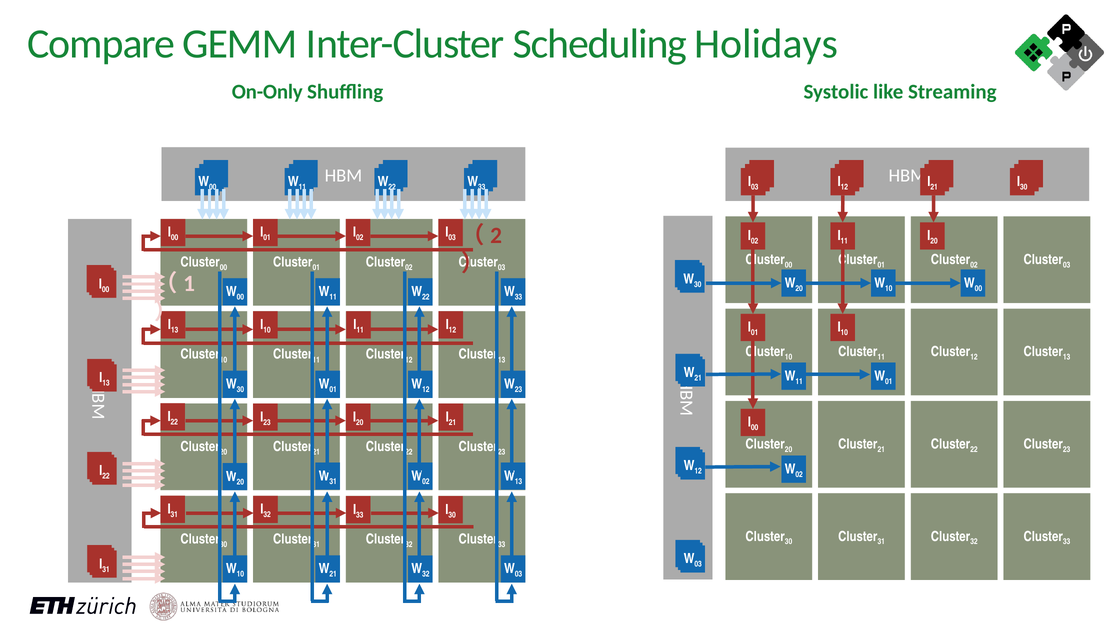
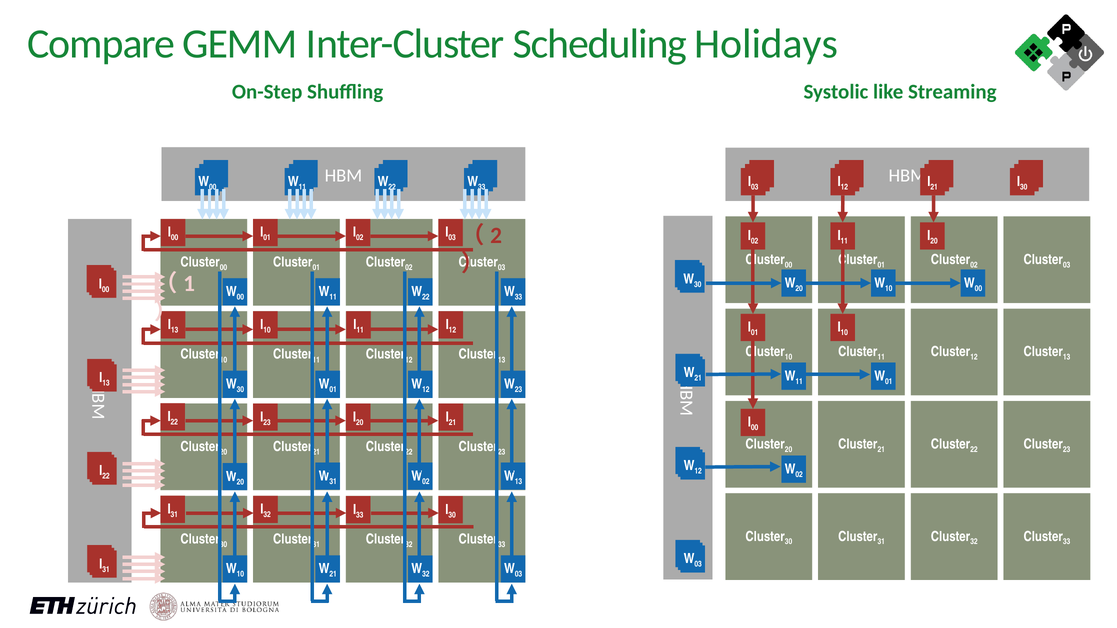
On-Only: On-Only -> On-Step
